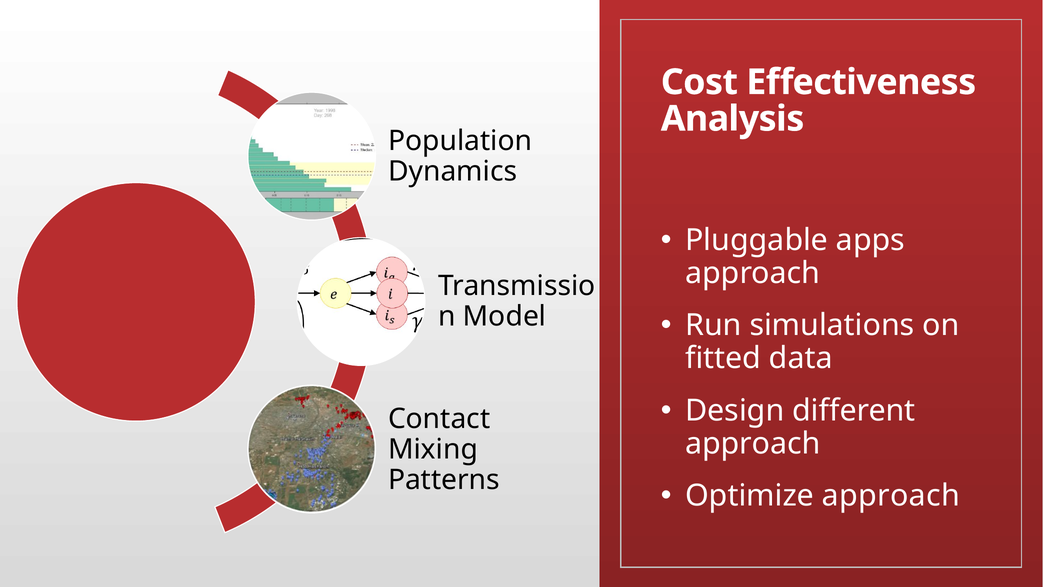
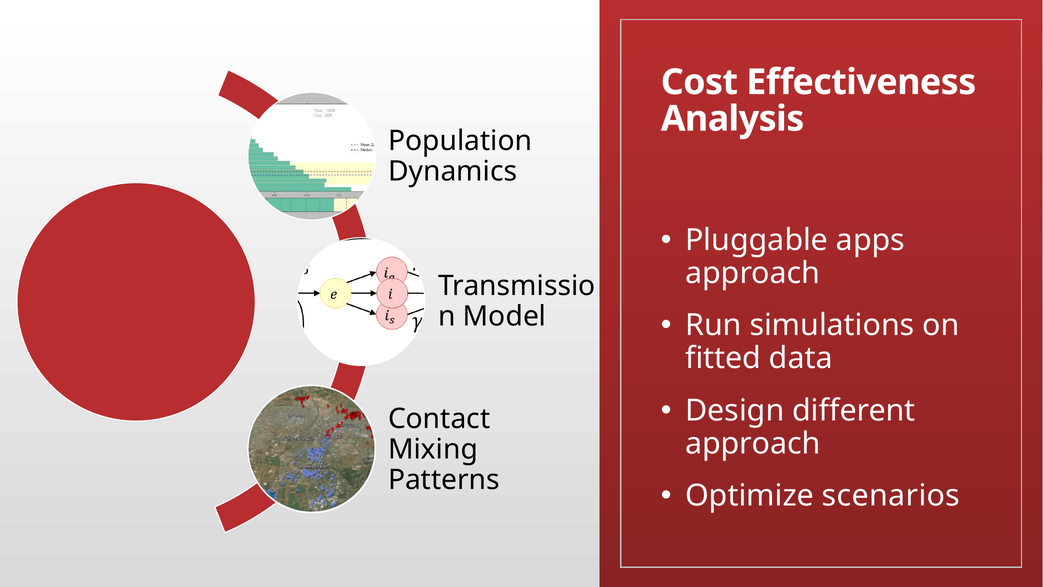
Optimize approach: approach -> scenarios
